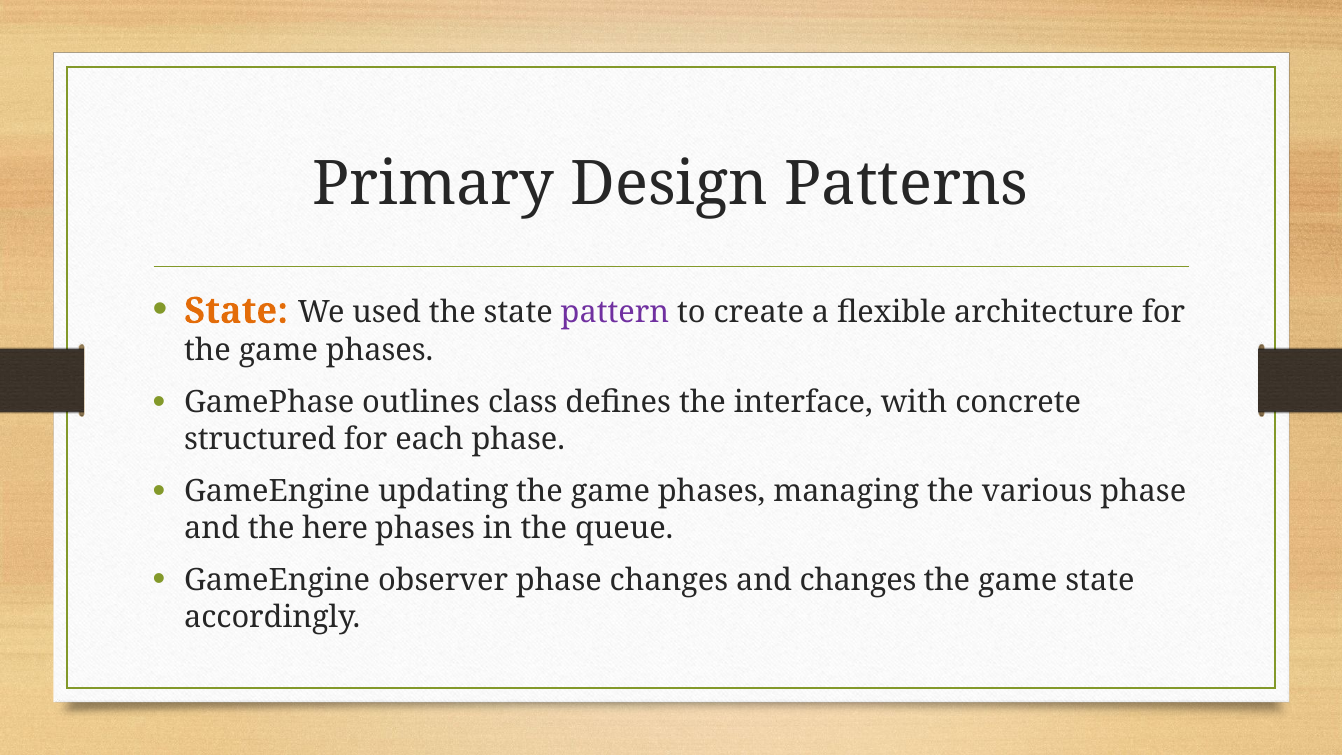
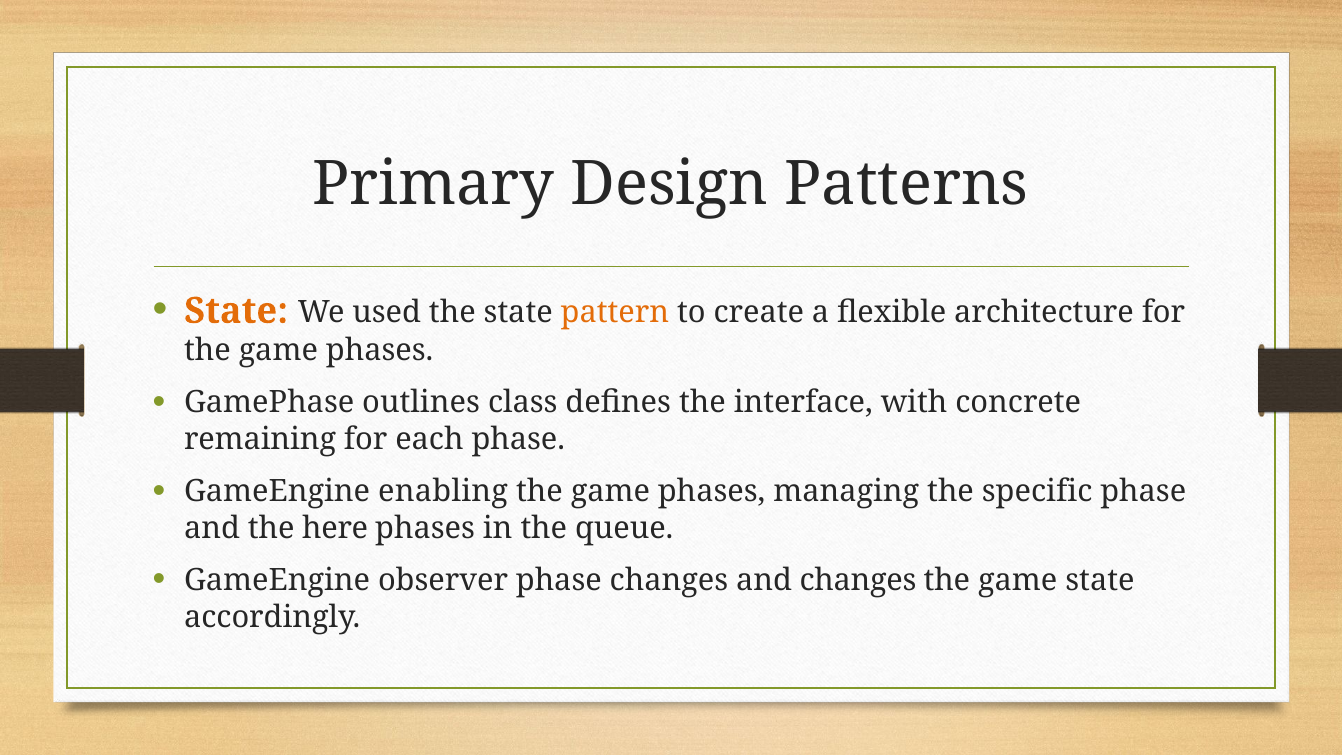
pattern colour: purple -> orange
structured: structured -> remaining
updating: updating -> enabling
various: various -> specific
